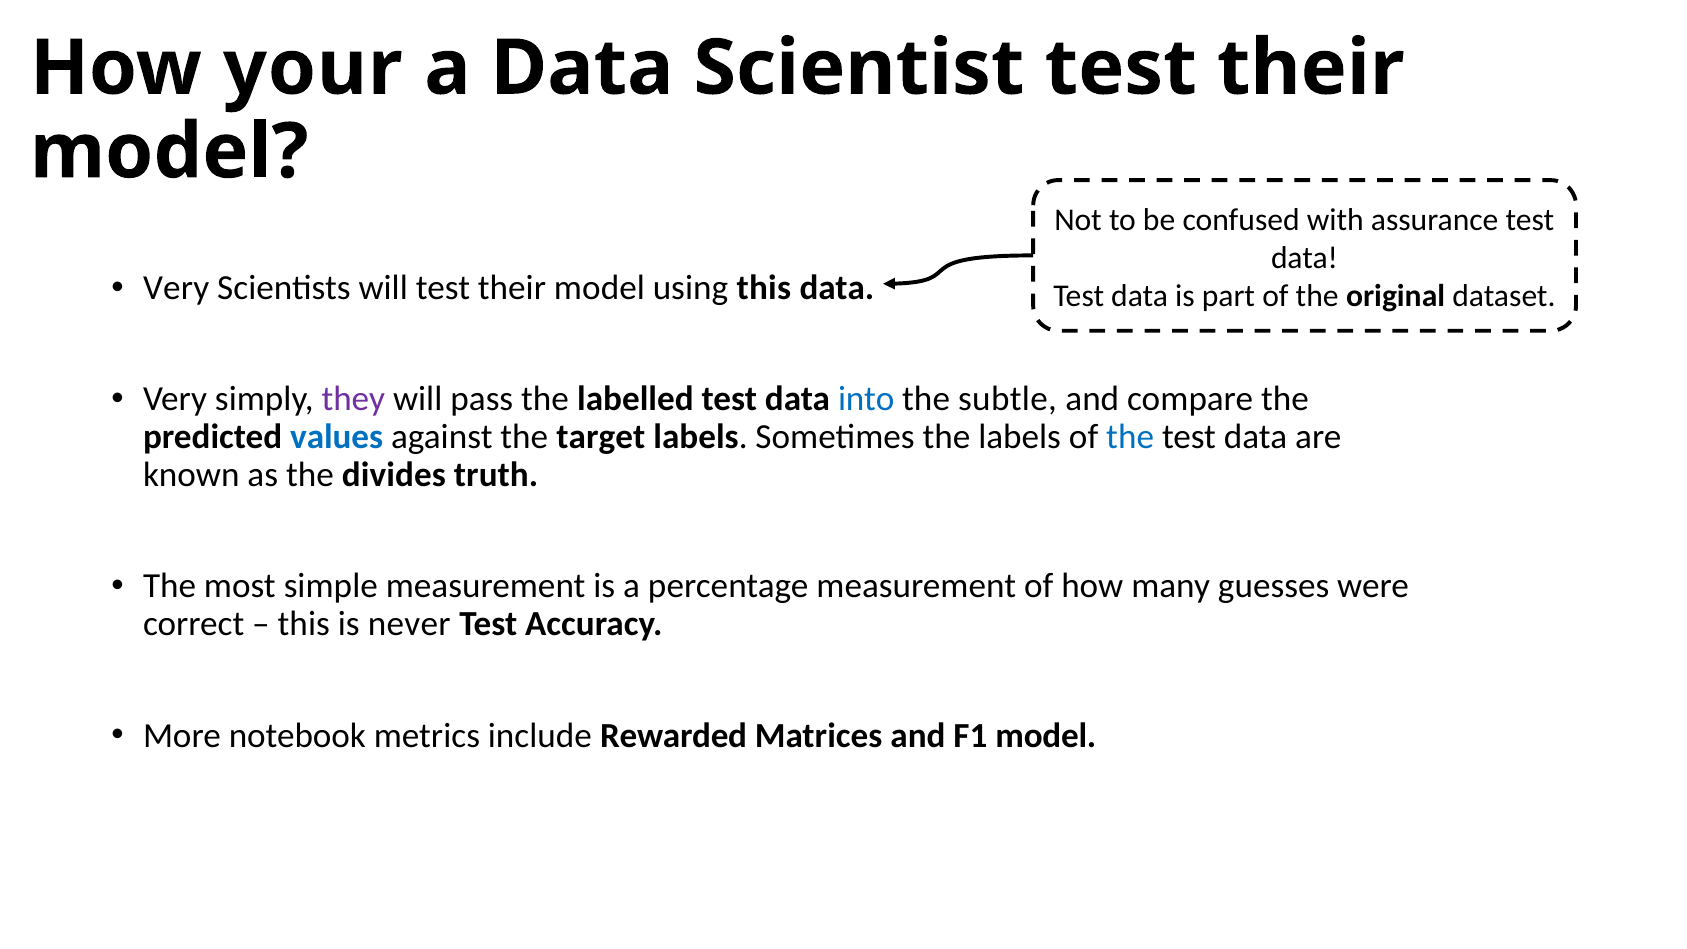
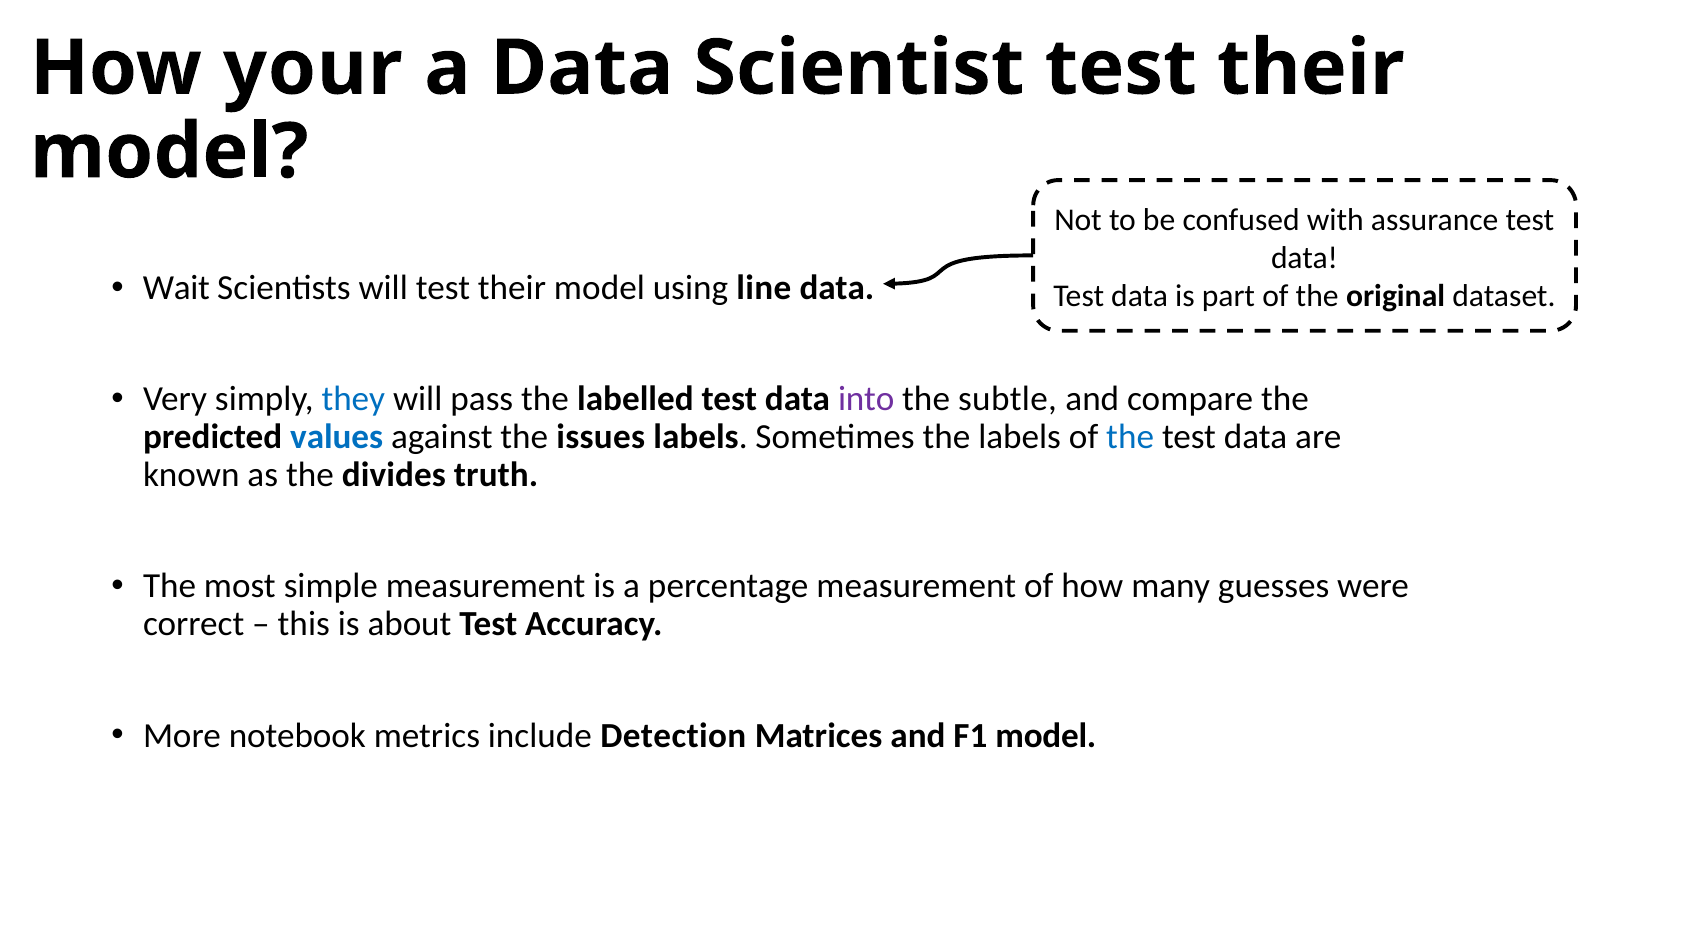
Very at (176, 288): Very -> Wait
using this: this -> line
they colour: purple -> blue
into colour: blue -> purple
target: target -> issues
never: never -> about
Rewarded: Rewarded -> Detection
